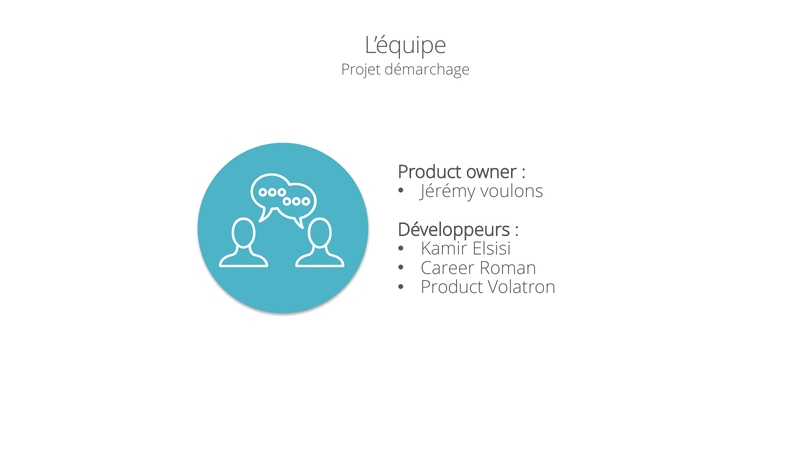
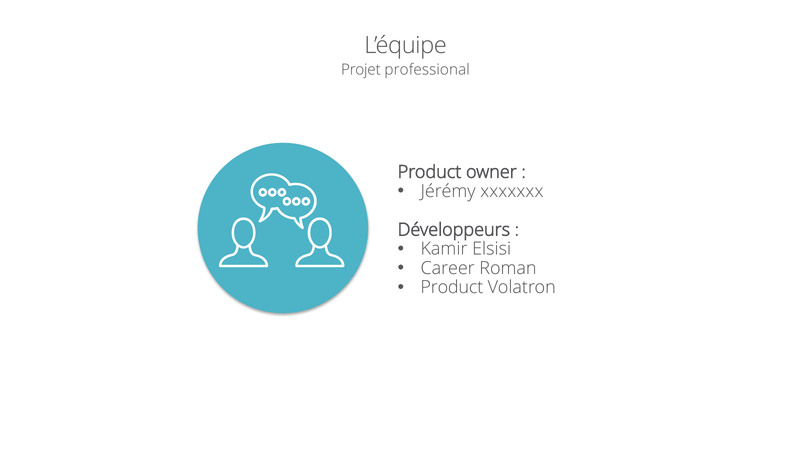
démarchage: démarchage -> professional
voulons: voulons -> xxxxxxx
